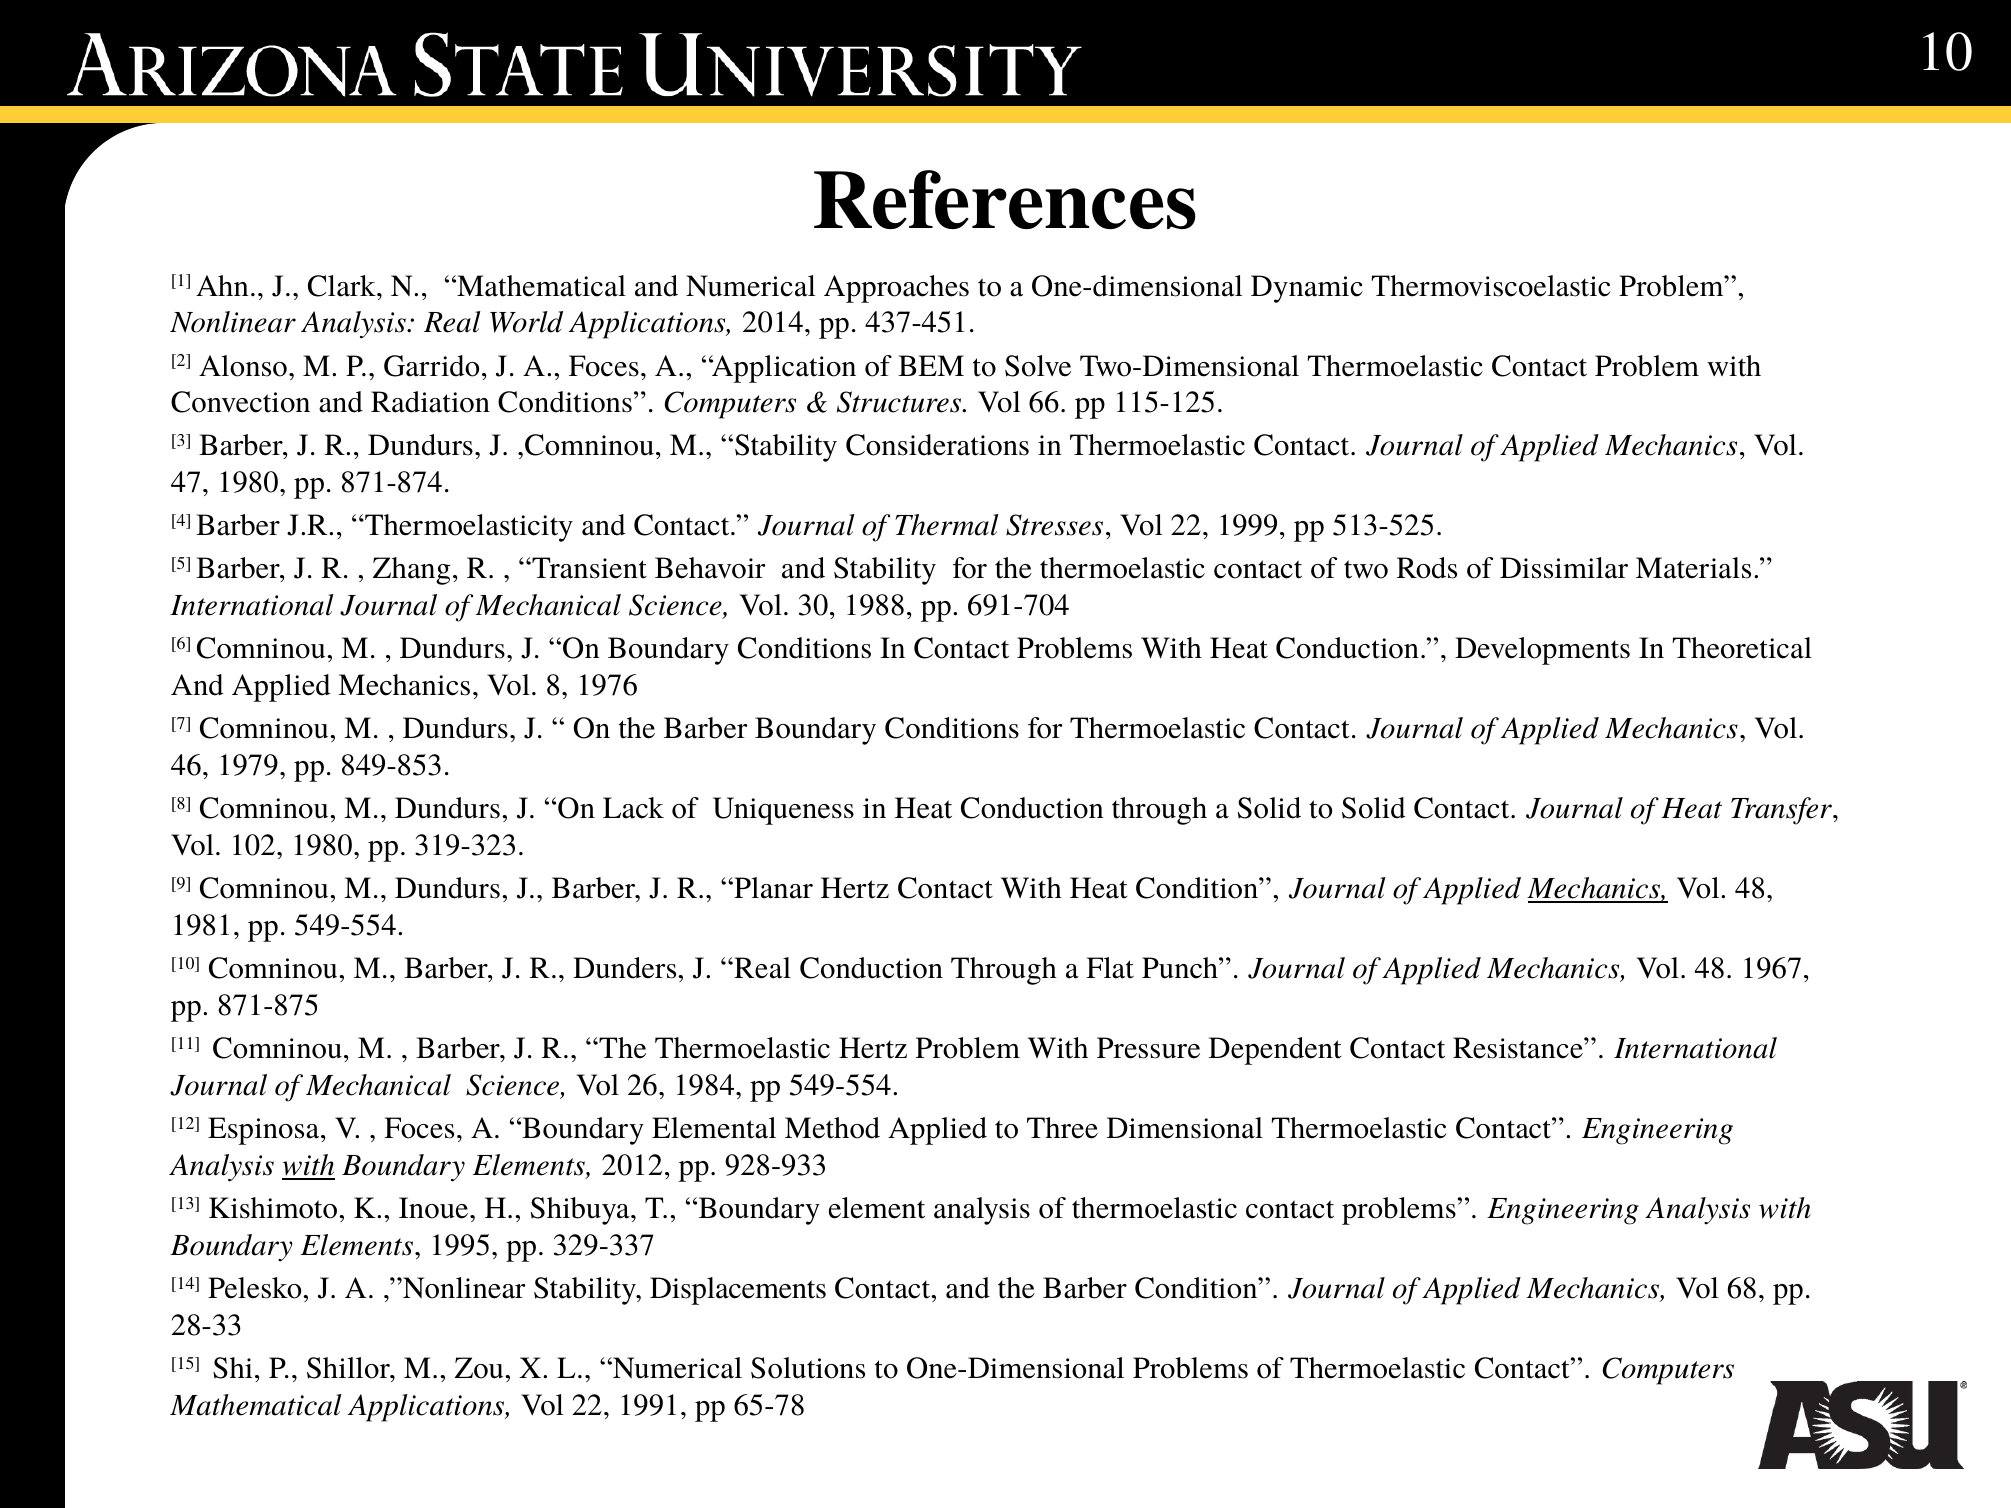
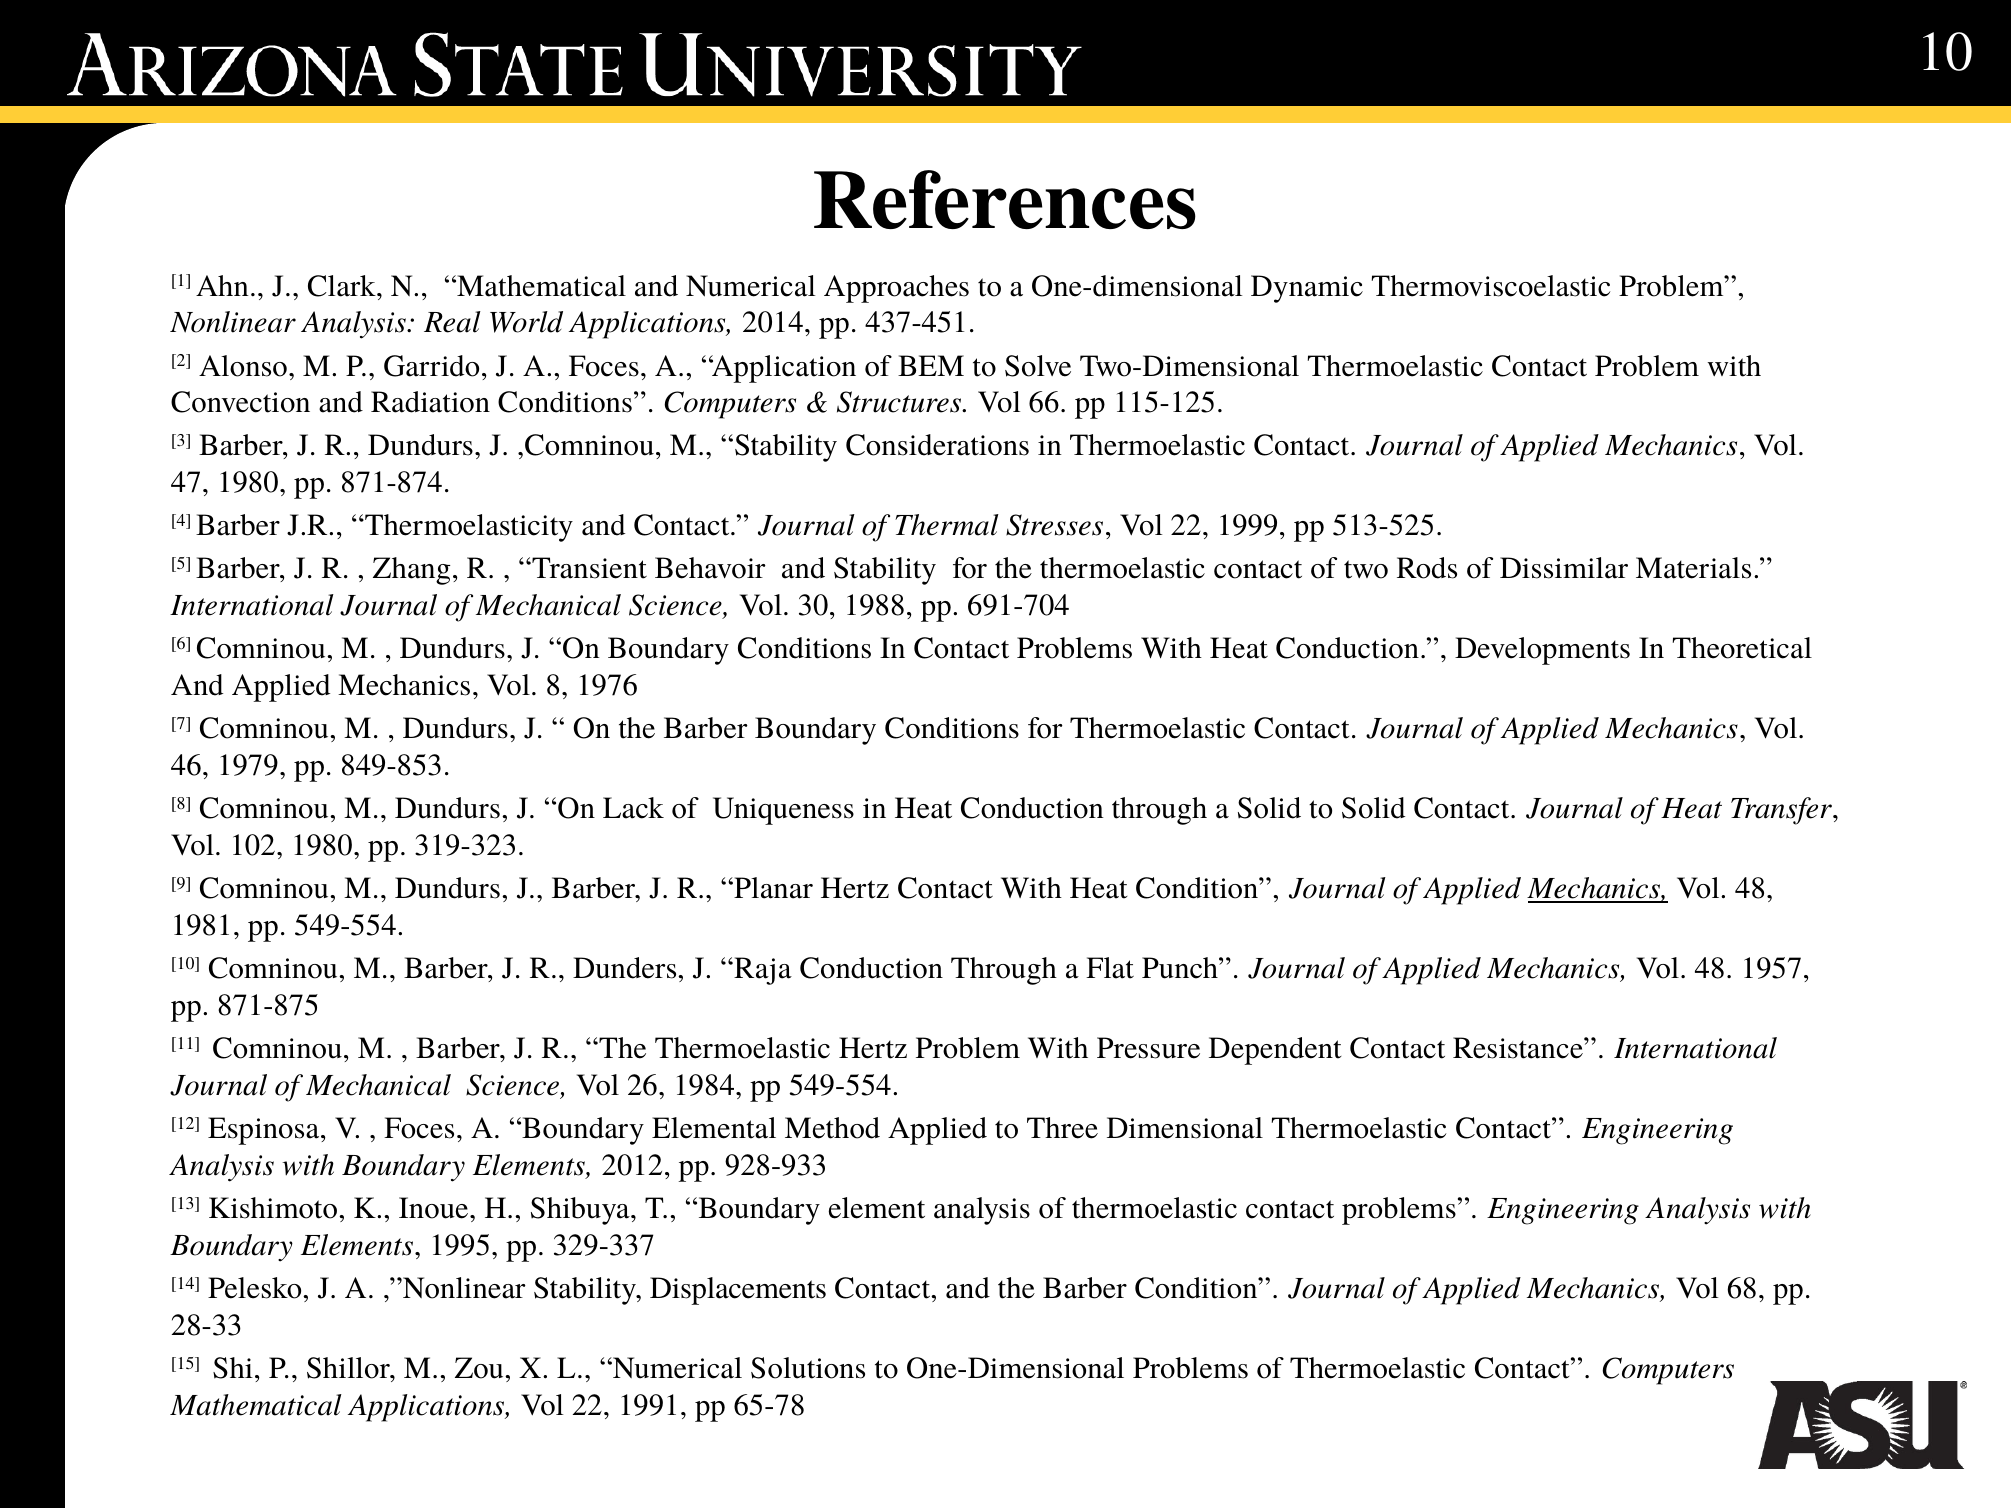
J Real: Real -> Raja
1967: 1967 -> 1957
with at (309, 1166) underline: present -> none
